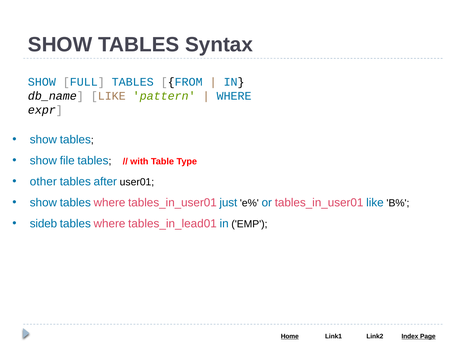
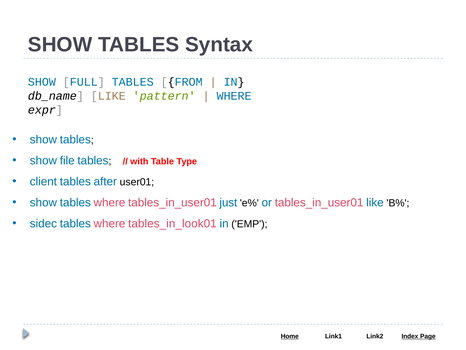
other: other -> client
sideb: sideb -> sidec
tables_in_lead01: tables_in_lead01 -> tables_in_look01
